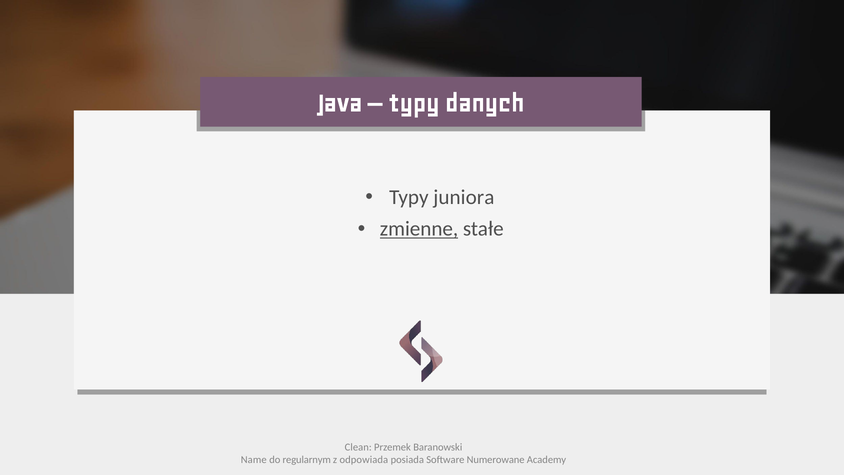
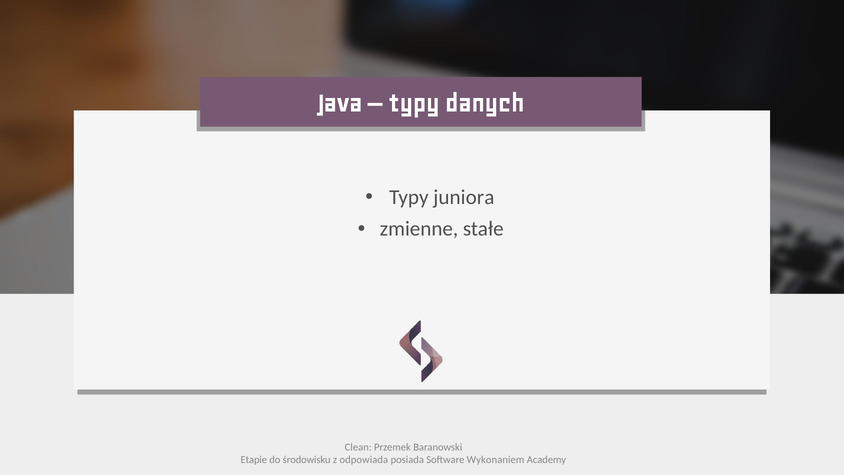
zmienne underline: present -> none
Name: Name -> Etapie
regularnym: regularnym -> środowisku
Numerowane: Numerowane -> Wykonaniem
